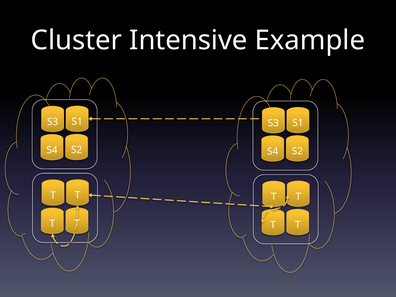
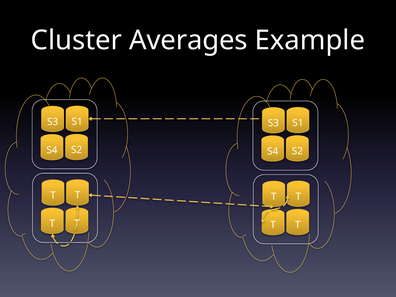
Intensive: Intensive -> Averages
